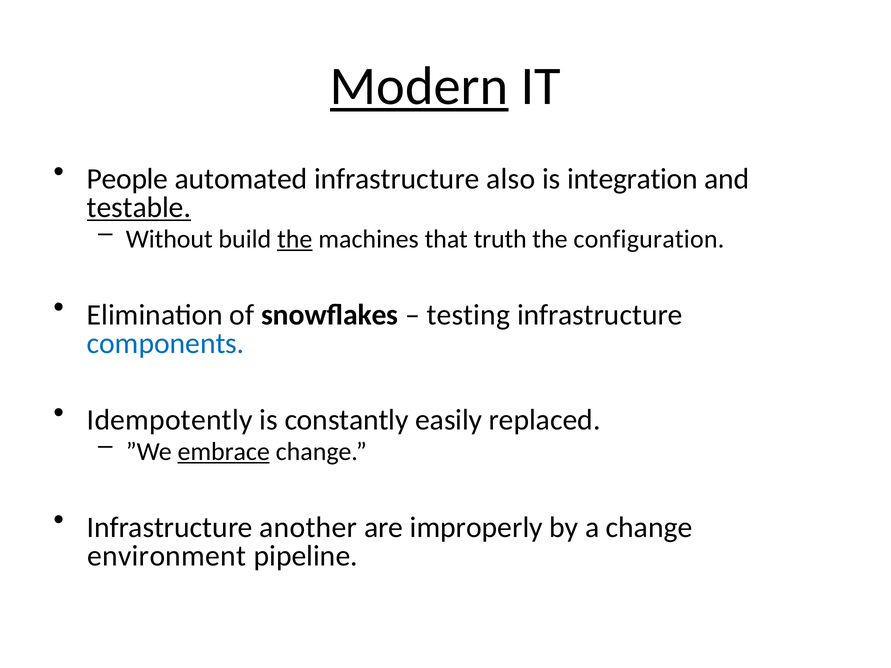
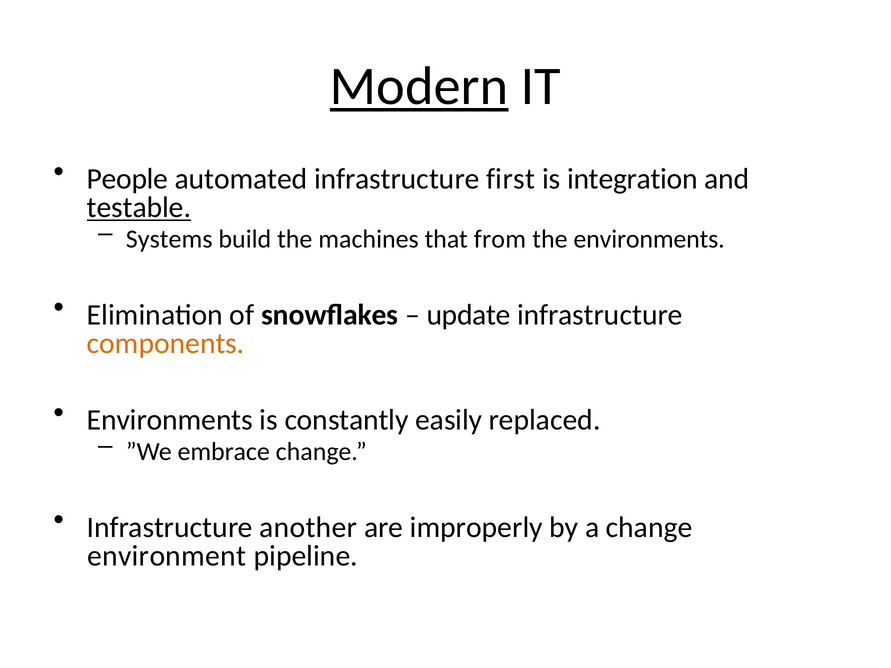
also: also -> first
Without: Without -> Systems
the at (295, 239) underline: present -> none
truth: truth -> from
the configuration: configuration -> environments
testing: testing -> update
components colour: blue -> orange
Idempotently at (170, 420): Idempotently -> Environments
embrace underline: present -> none
